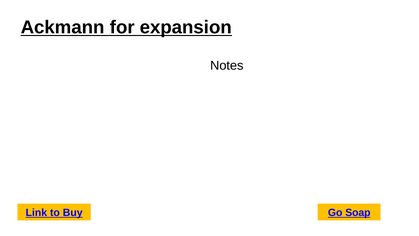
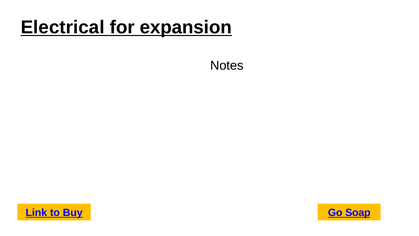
Ackmann: Ackmann -> Electrical
